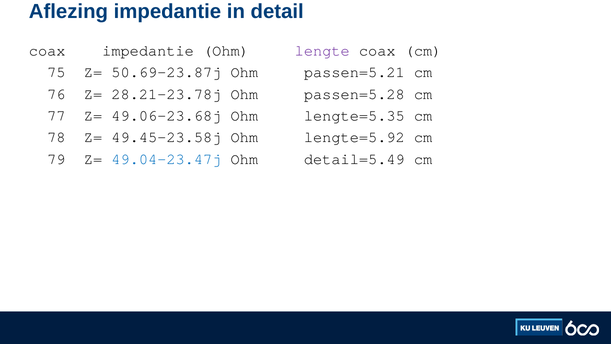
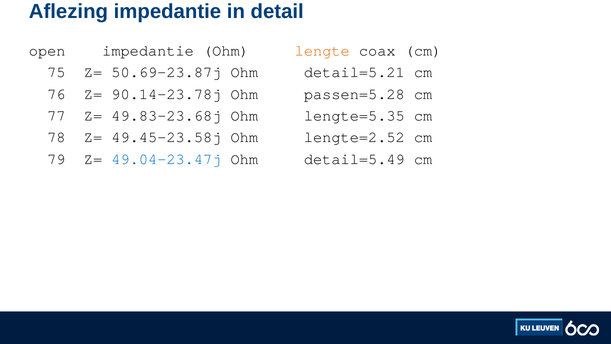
coax at (47, 51): coax -> open
lengte colour: purple -> orange
passen=5.21: passen=5.21 -> detail=5.21
28.21-23.78j: 28.21-23.78j -> 90.14-23.78j
49.06-23.68j: 49.06-23.68j -> 49.83-23.68j
lengte=5.92: lengte=5.92 -> lengte=2.52
